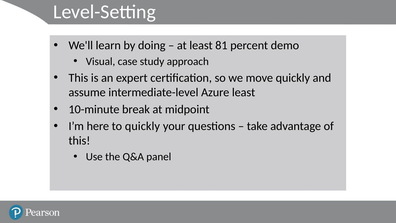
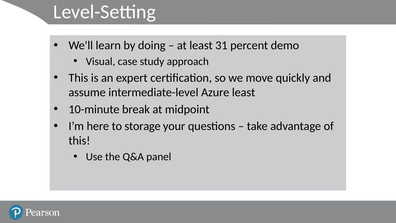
81: 81 -> 31
to quickly: quickly -> storage
